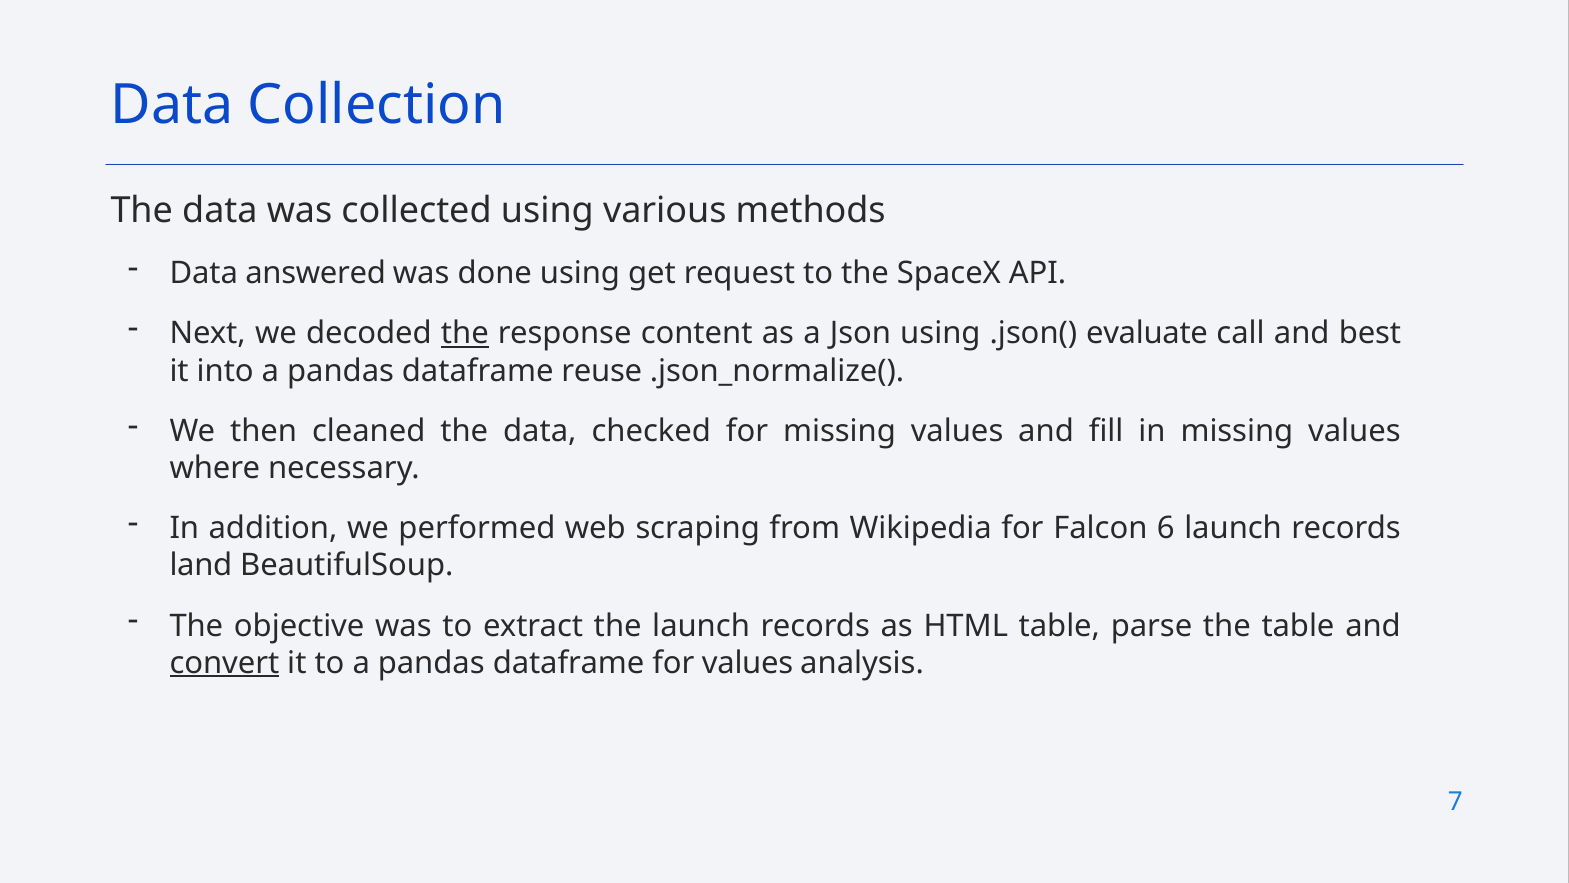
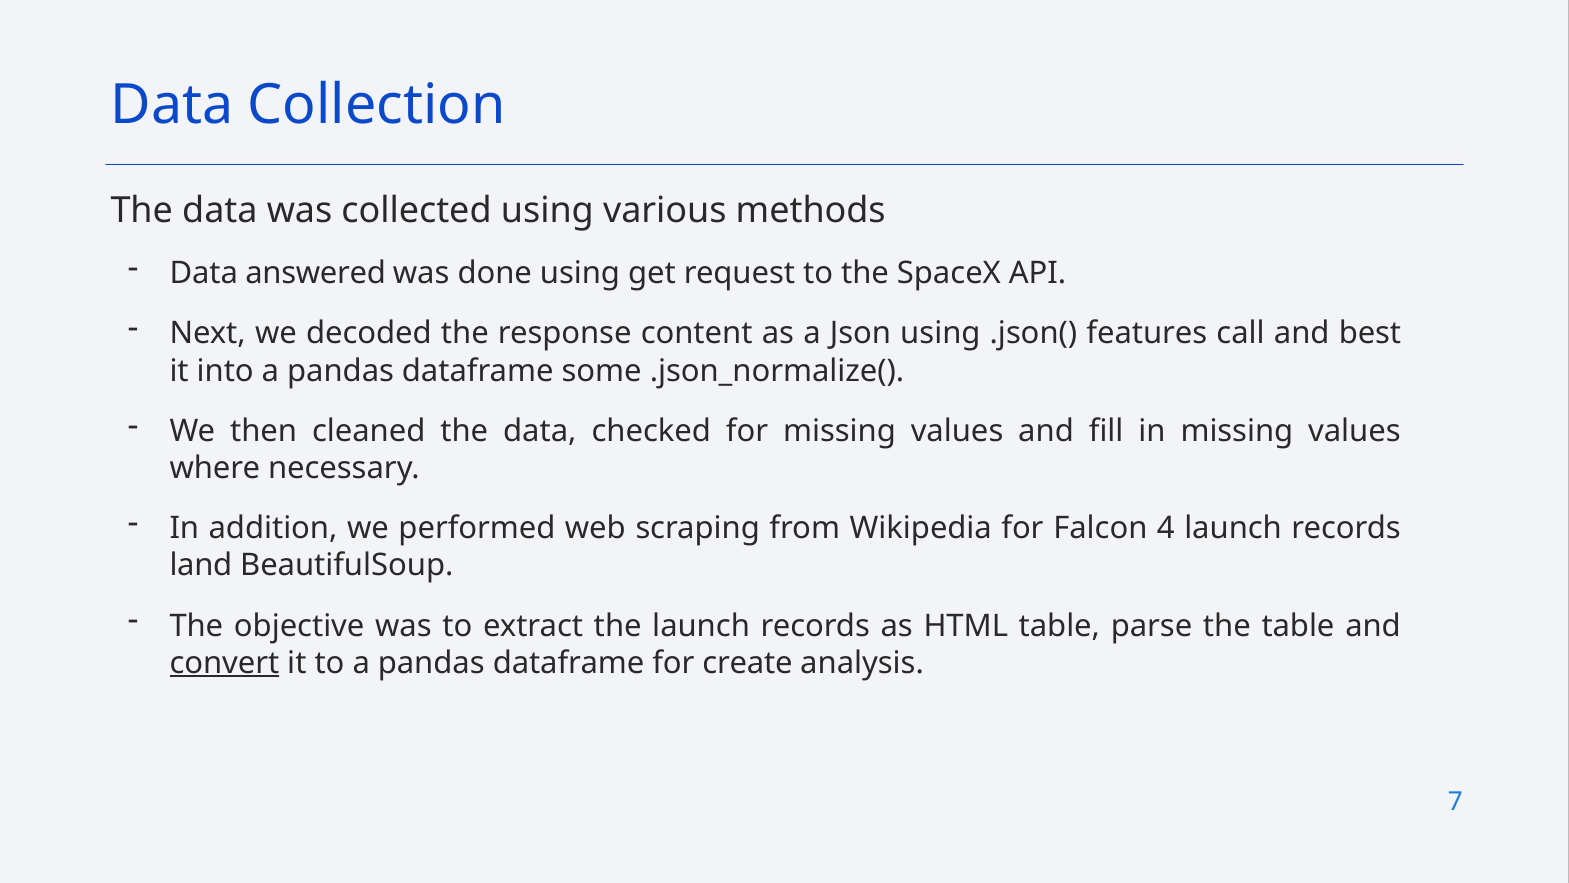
the at (465, 333) underline: present -> none
evaluate: evaluate -> features
reuse: reuse -> some
6: 6 -> 4
for values: values -> create
